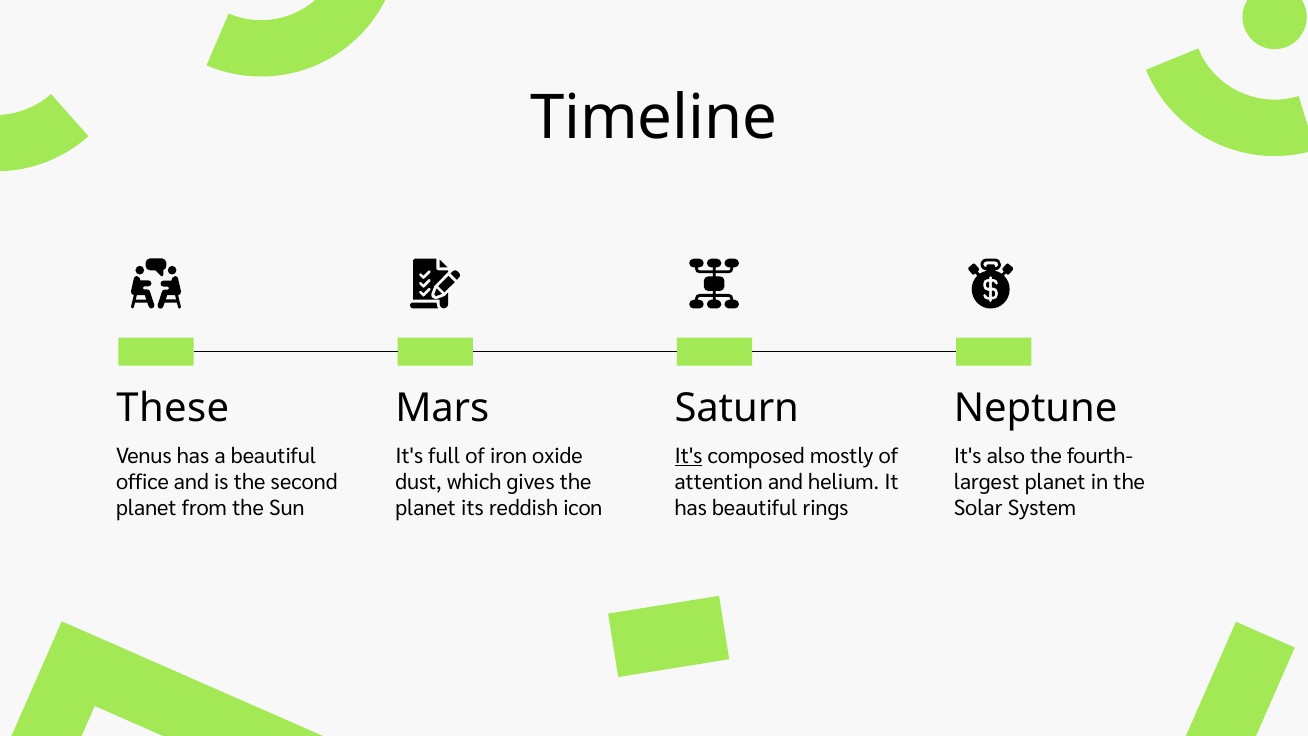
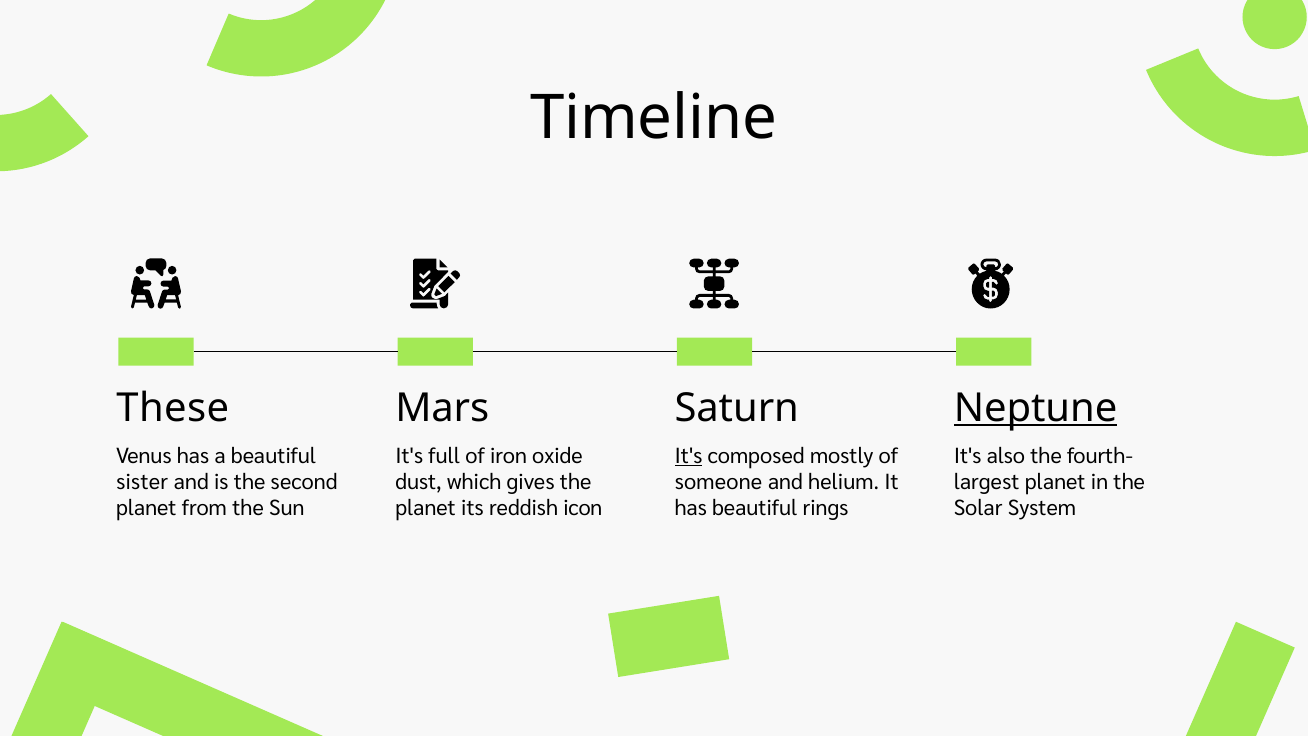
Neptune underline: none -> present
office: office -> sister
attention: attention -> someone
